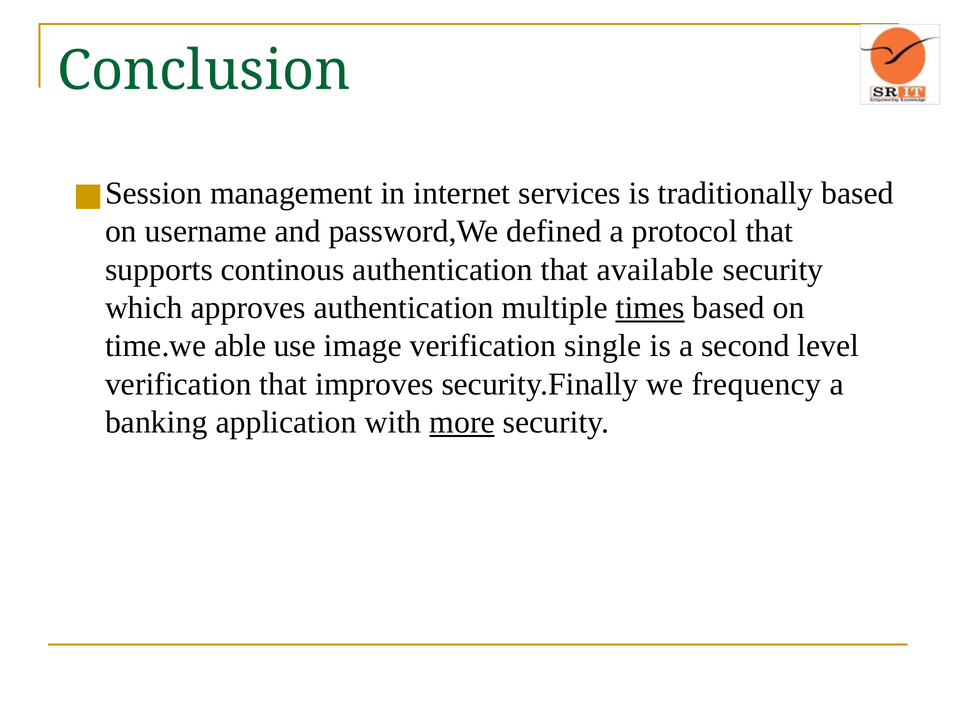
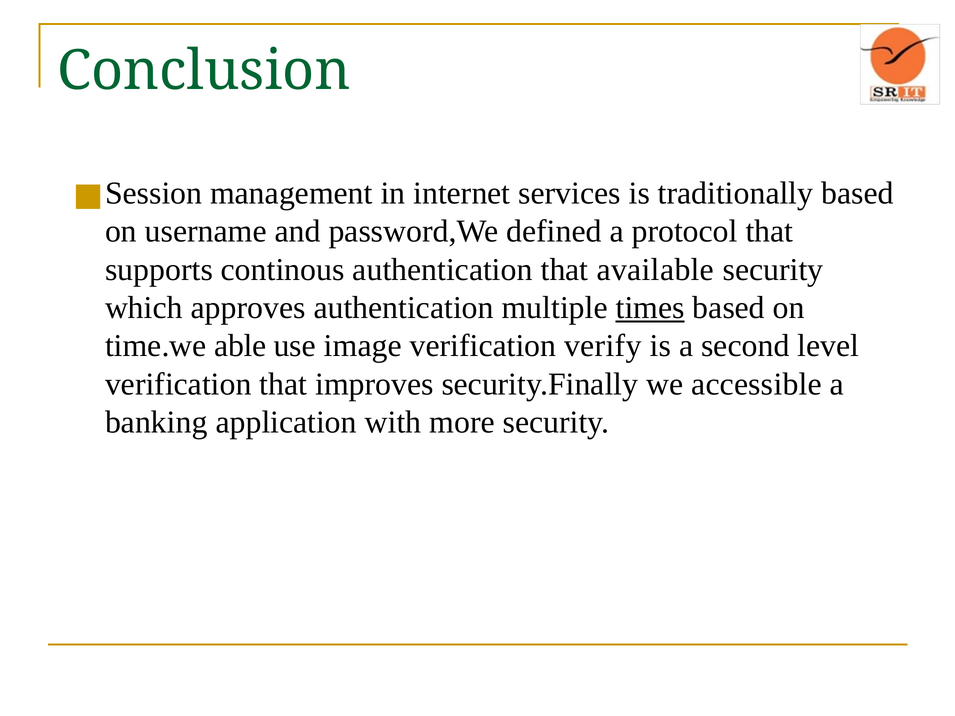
single: single -> verify
frequency: frequency -> accessible
more underline: present -> none
